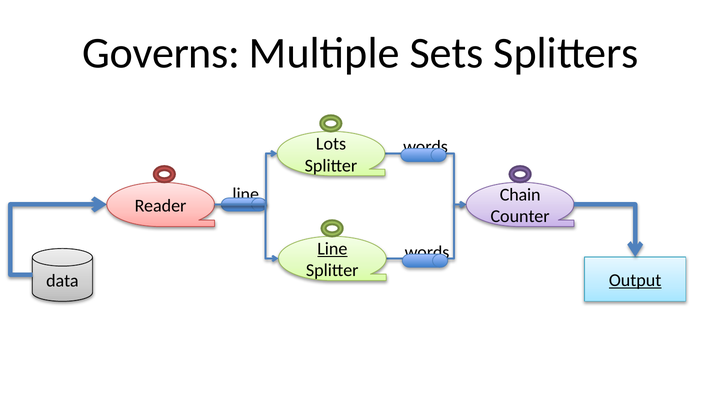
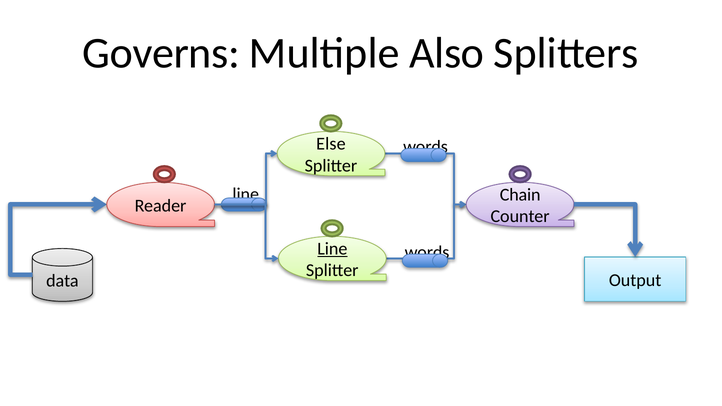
Sets: Sets -> Also
Lots: Lots -> Else
Output underline: present -> none
